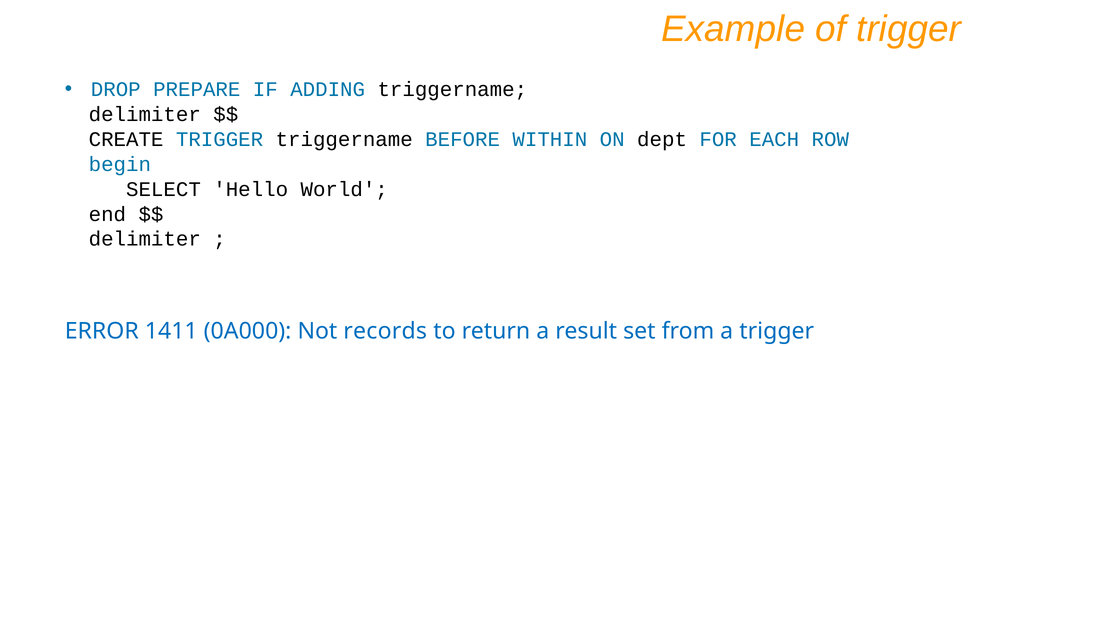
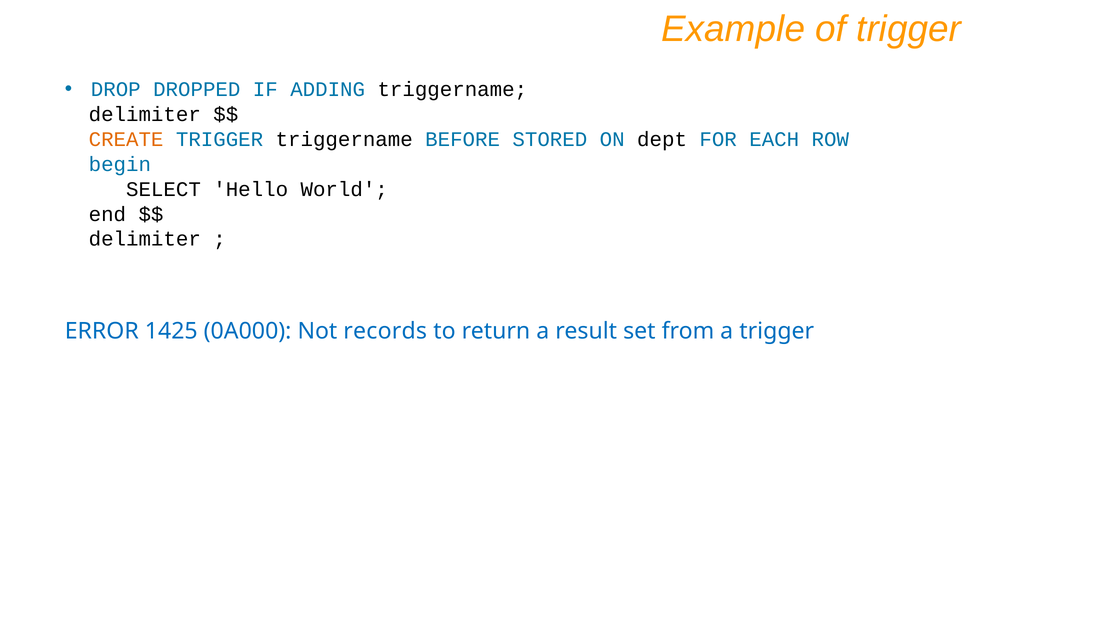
PREPARE: PREPARE -> DROPPED
CREATE colour: black -> orange
WITHIN: WITHIN -> STORED
1411: 1411 -> 1425
